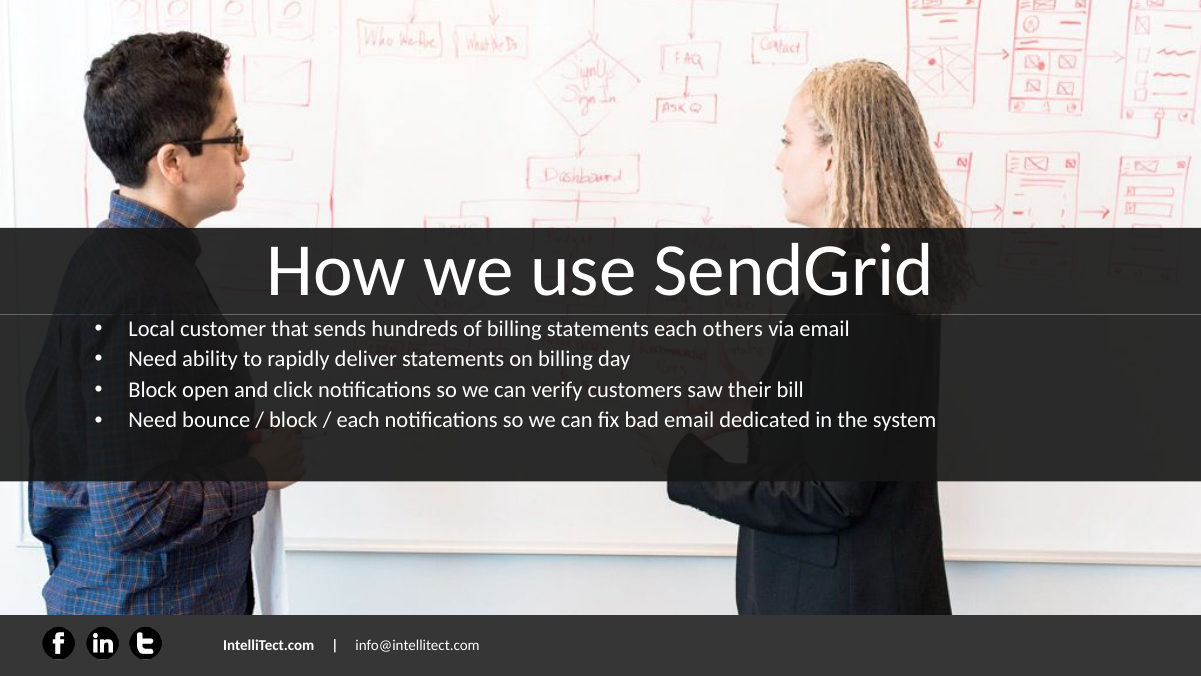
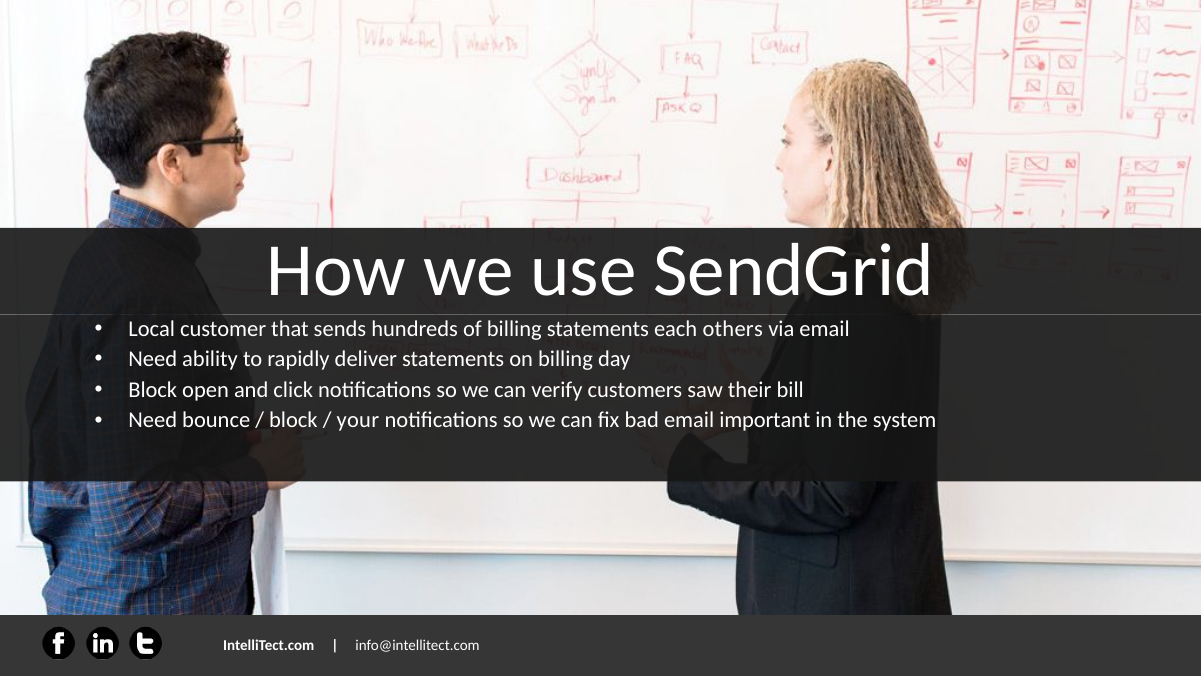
each at (358, 420): each -> your
dedicated: dedicated -> important
